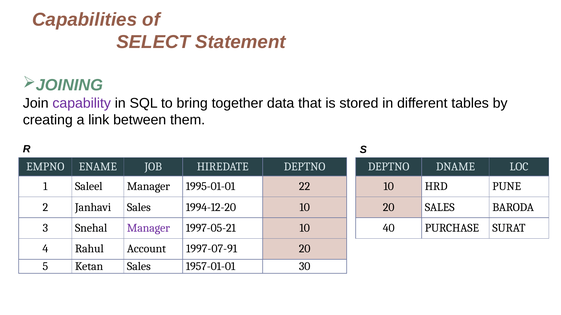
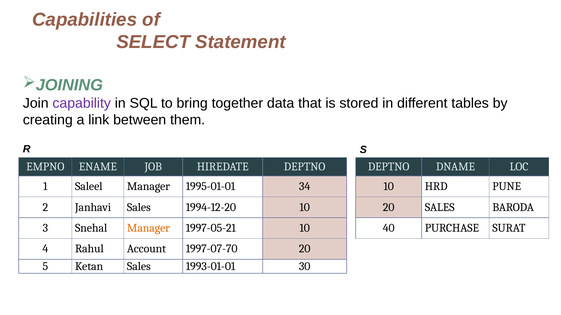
22: 22 -> 34
Manager at (148, 228) colour: purple -> orange
1997-07-91: 1997-07-91 -> 1997-07-70
1957-01-01: 1957-01-01 -> 1993-01-01
